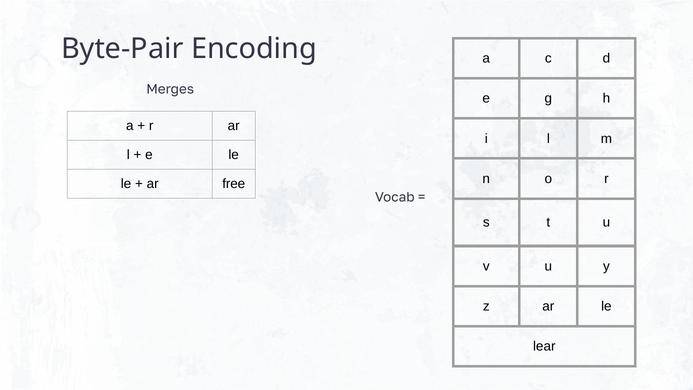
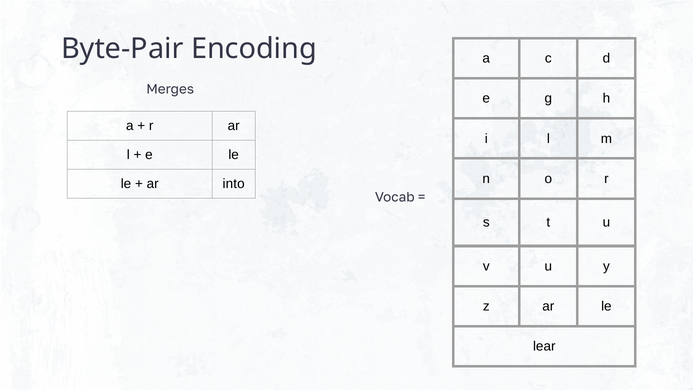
free: free -> into
